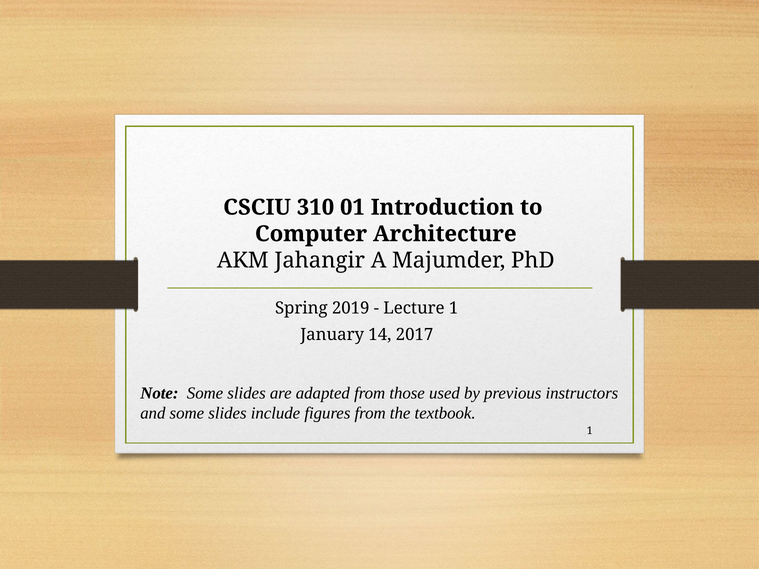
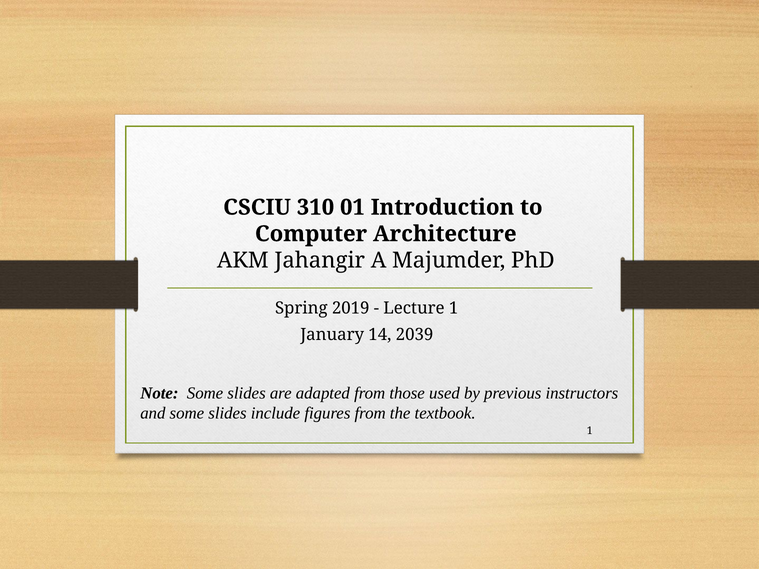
2017: 2017 -> 2039
